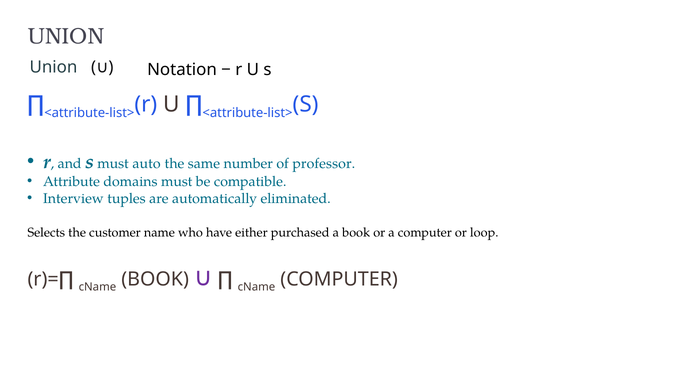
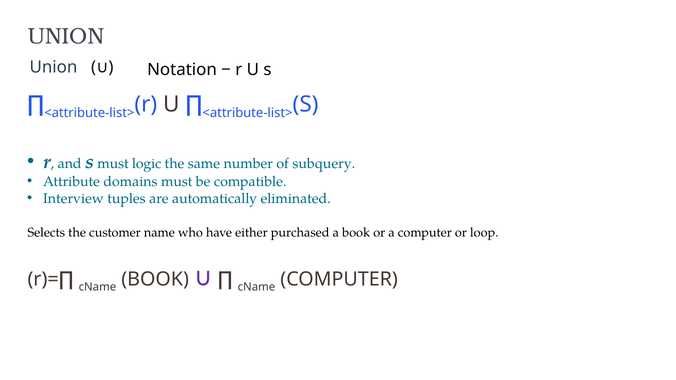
auto: auto -> logic
professor: professor -> subquery
